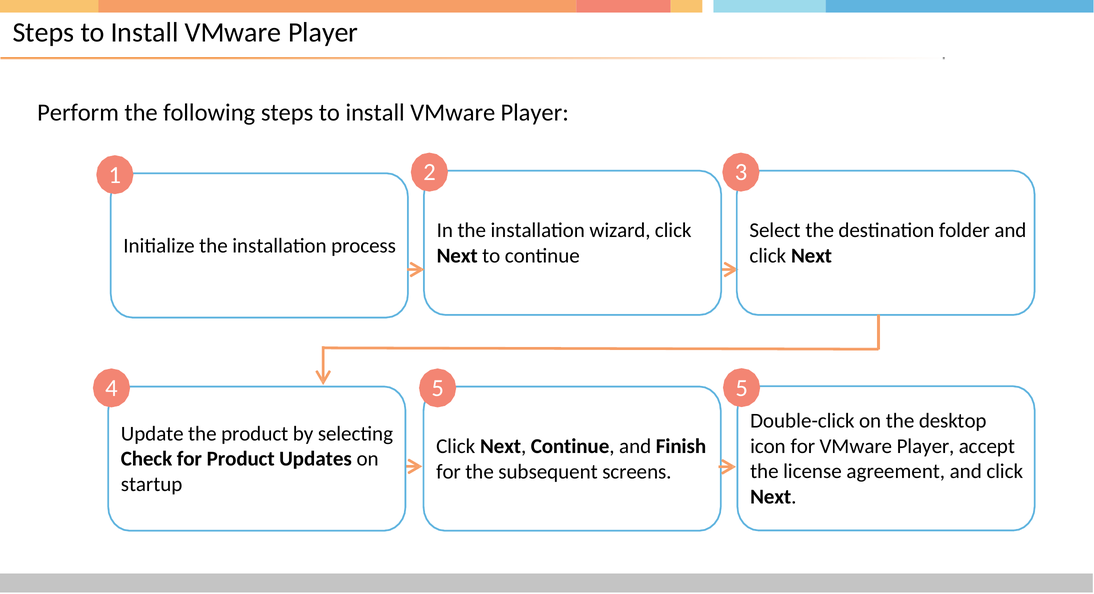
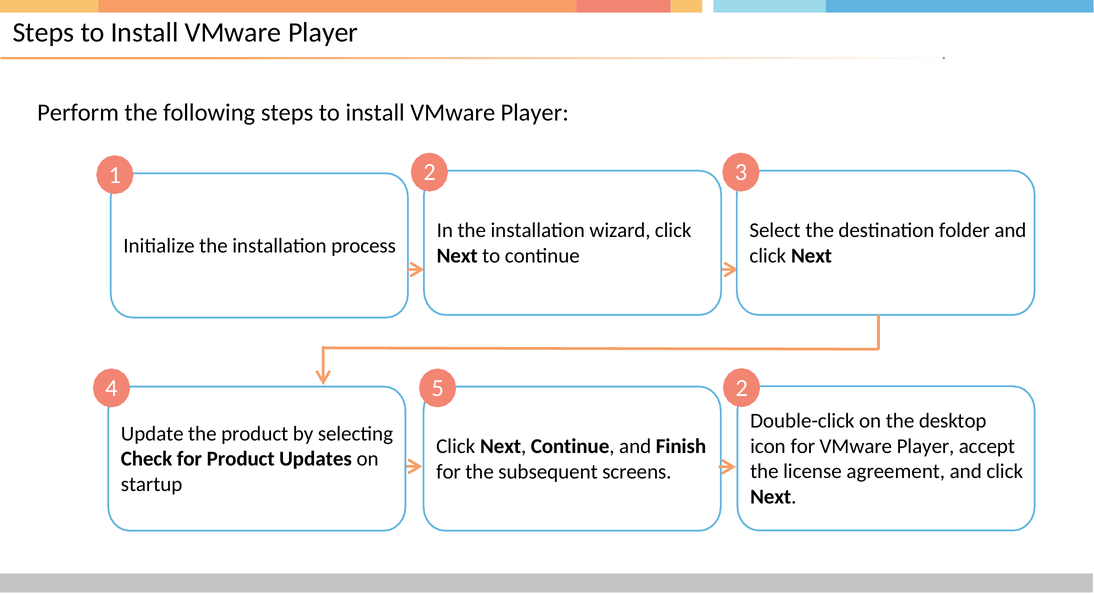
5 5: 5 -> 2
